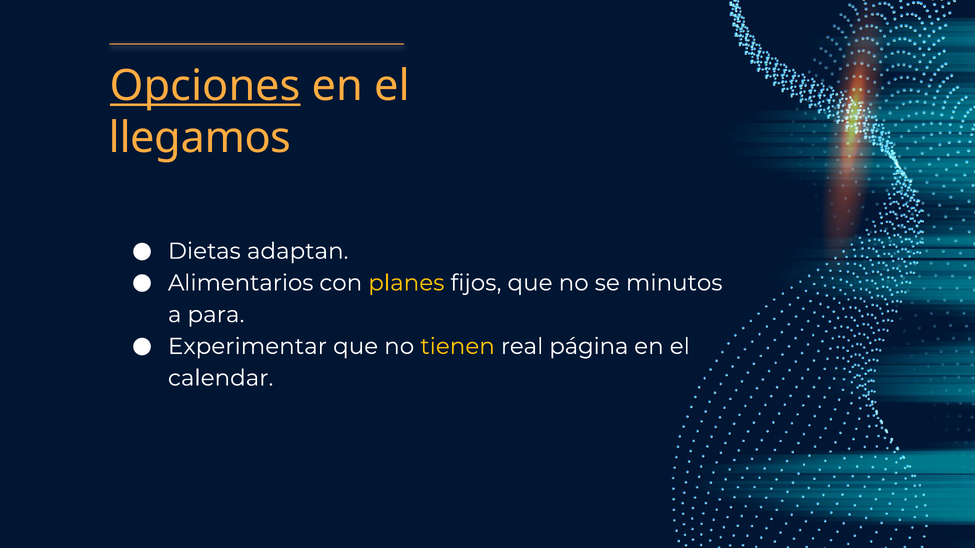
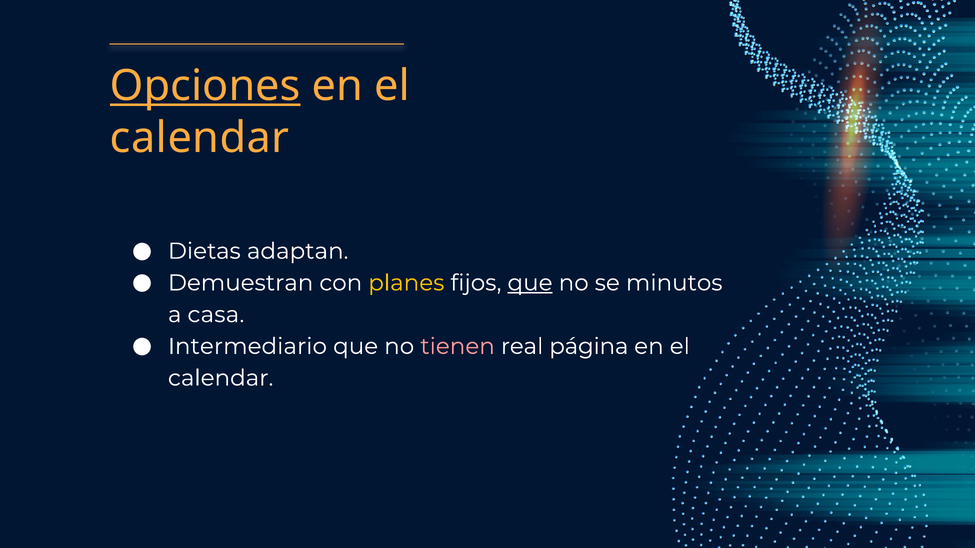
llegamos at (200, 138): llegamos -> calendar
Alimentarios: Alimentarios -> Demuestran
que at (530, 283) underline: none -> present
para: para -> casa
Experimentar: Experimentar -> Intermediario
tienen colour: yellow -> pink
